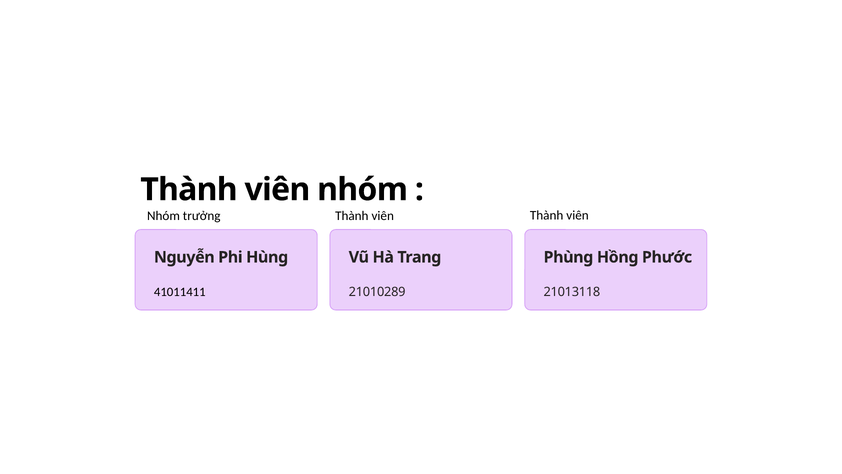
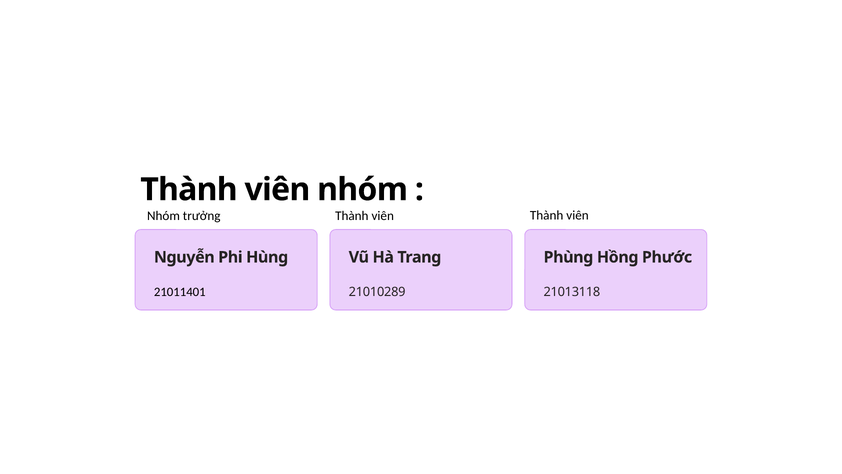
41011411: 41011411 -> 21011401
